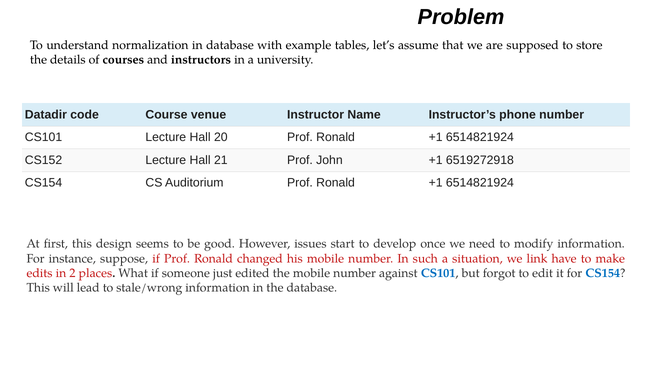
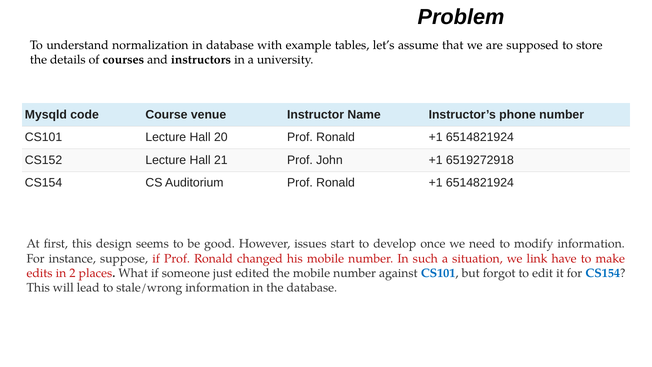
Datadir: Datadir -> Mysqld
